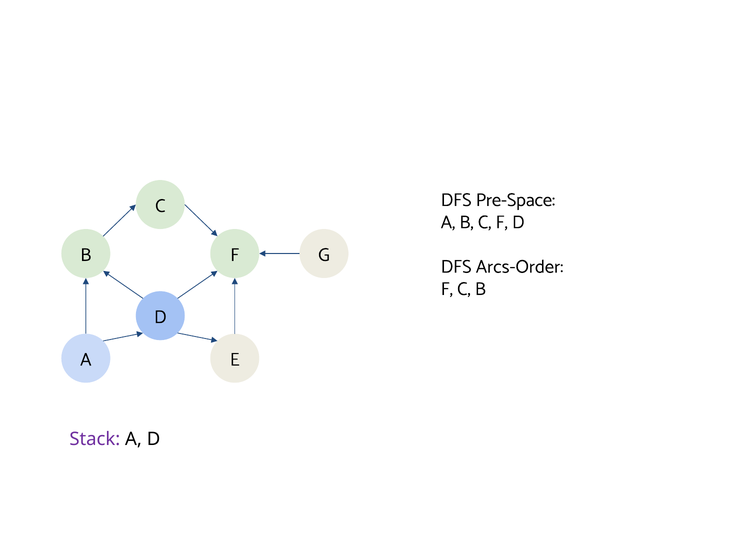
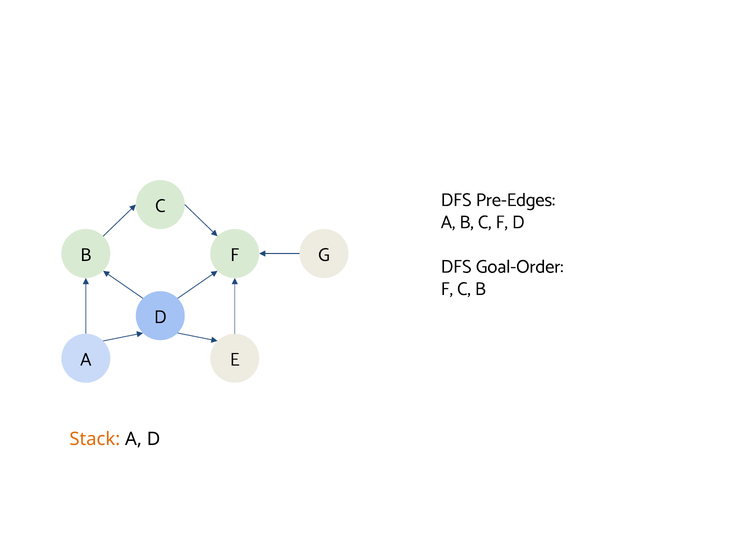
Pre-Space: Pre-Space -> Pre-Edges
Arcs-Order: Arcs-Order -> Goal-Order
Stack colour: purple -> orange
